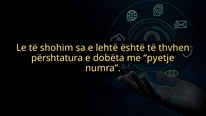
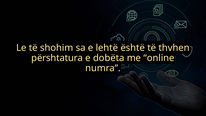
pyetje: pyetje -> online
